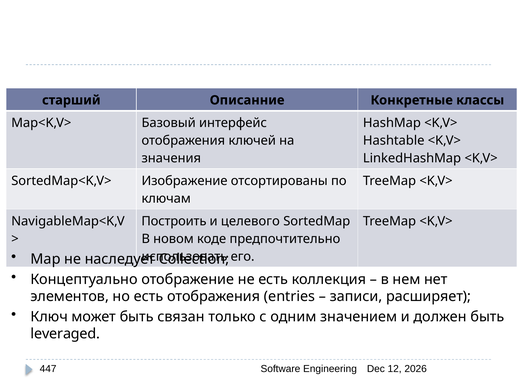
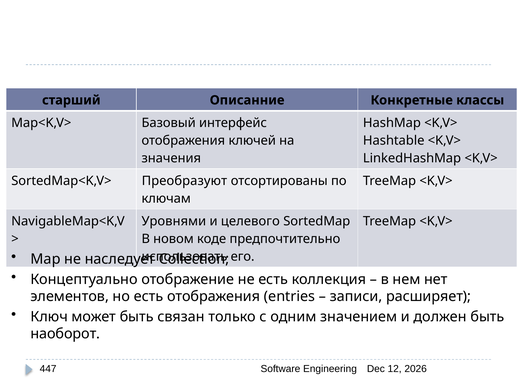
Изображение: Изображение -> Преобразуют
Построить: Построить -> Уровнями
leveraged: leveraged -> наоборот
